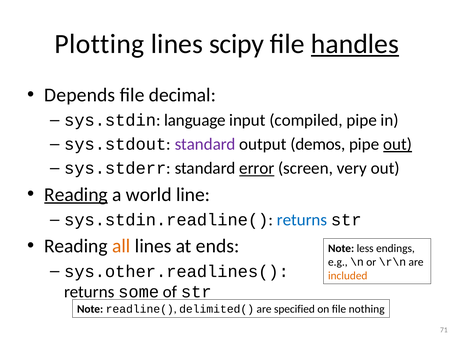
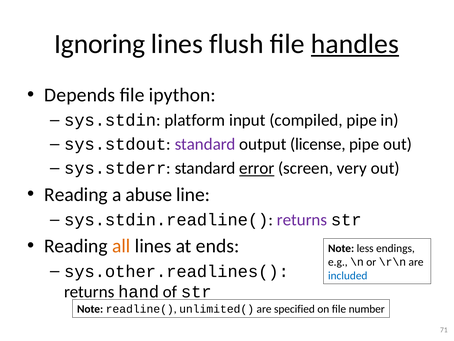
Plotting: Plotting -> Ignoring
scipy: scipy -> flush
decimal: decimal -> ipython
language: language -> platform
demos: demos -> license
out at (398, 144) underline: present -> none
Reading at (76, 194) underline: present -> none
world: world -> abuse
returns at (302, 220) colour: blue -> purple
included colour: orange -> blue
some: some -> hand
delimited(: delimited( -> unlimited(
nothing: nothing -> number
